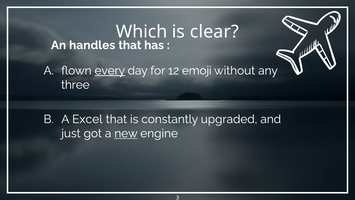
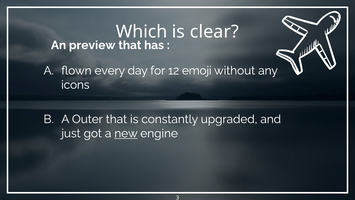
handles: handles -> preview
every underline: present -> none
three: three -> icons
Excel: Excel -> Outer
